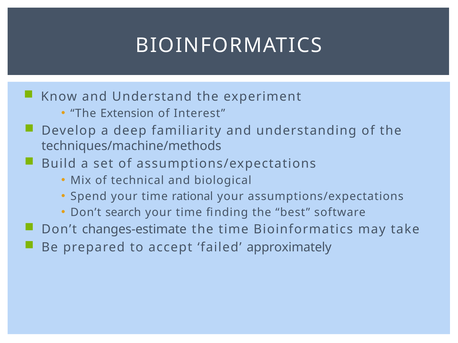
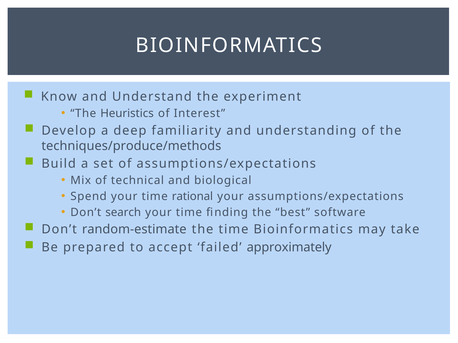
Extension: Extension -> Heuristics
techniques/machine/methods: techniques/machine/methods -> techniques/produce/methods
changes-estimate: changes-estimate -> random-estimate
